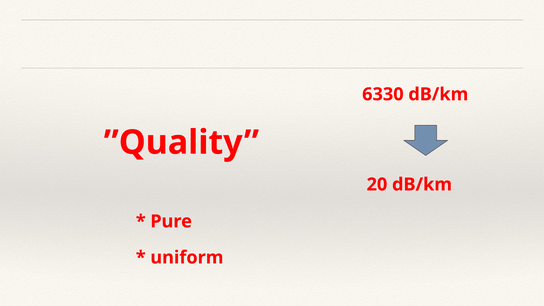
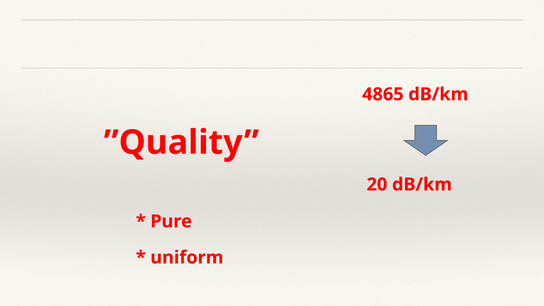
6330: 6330 -> 4865
